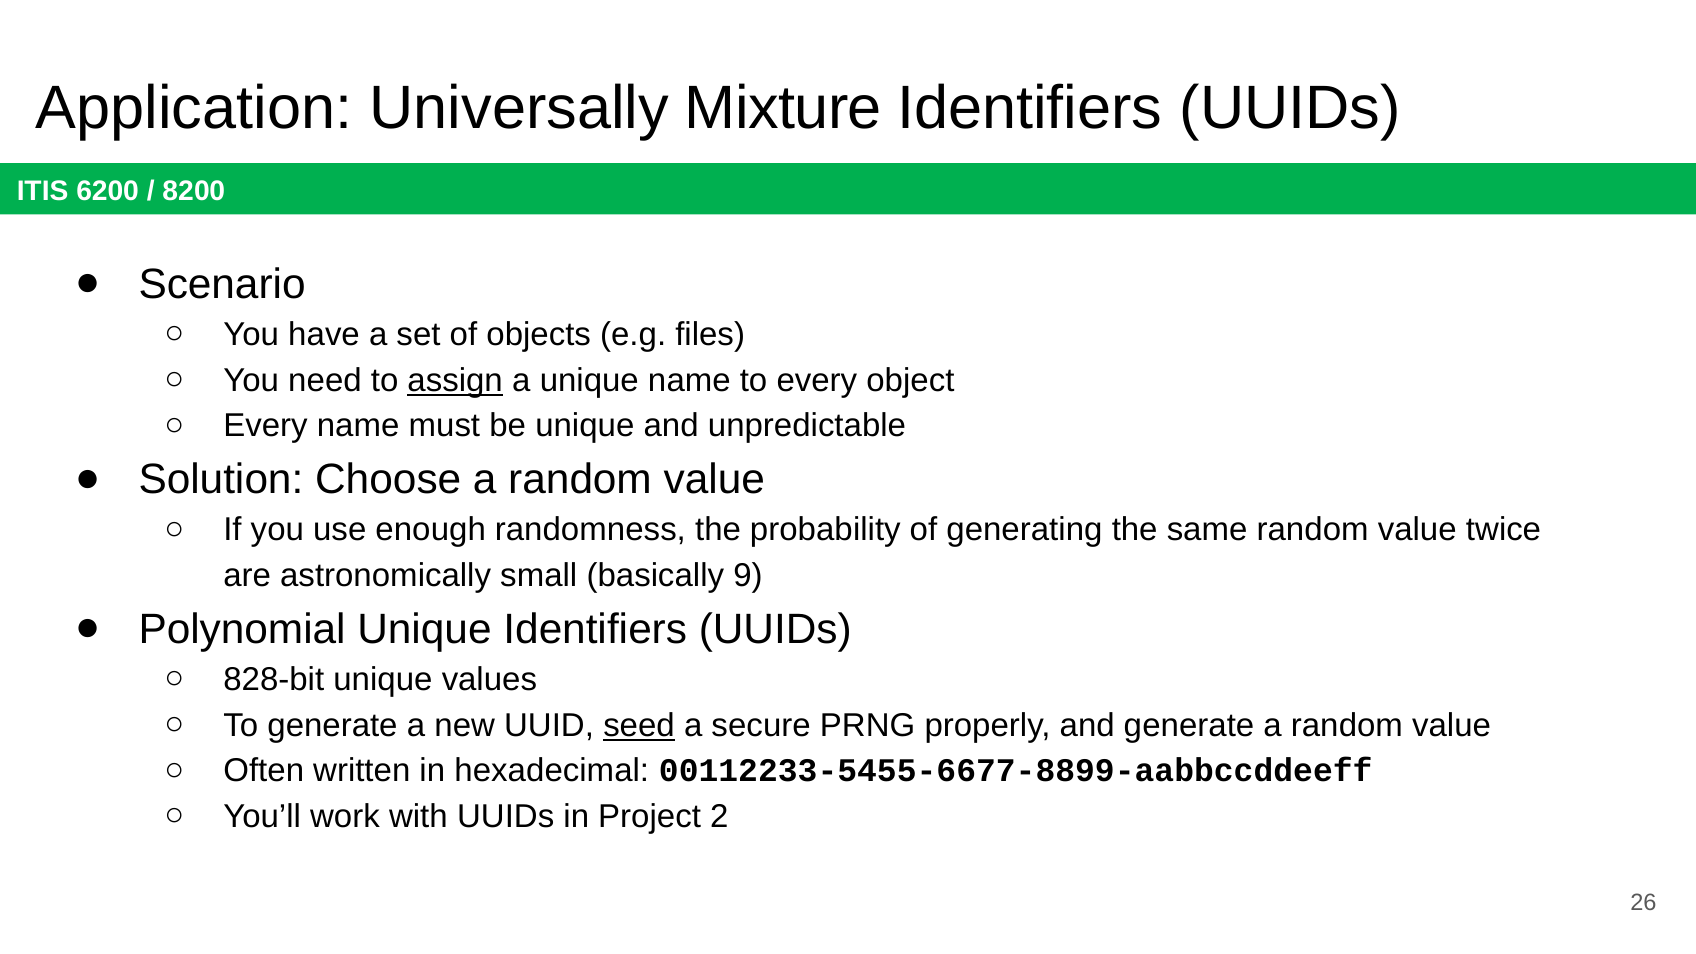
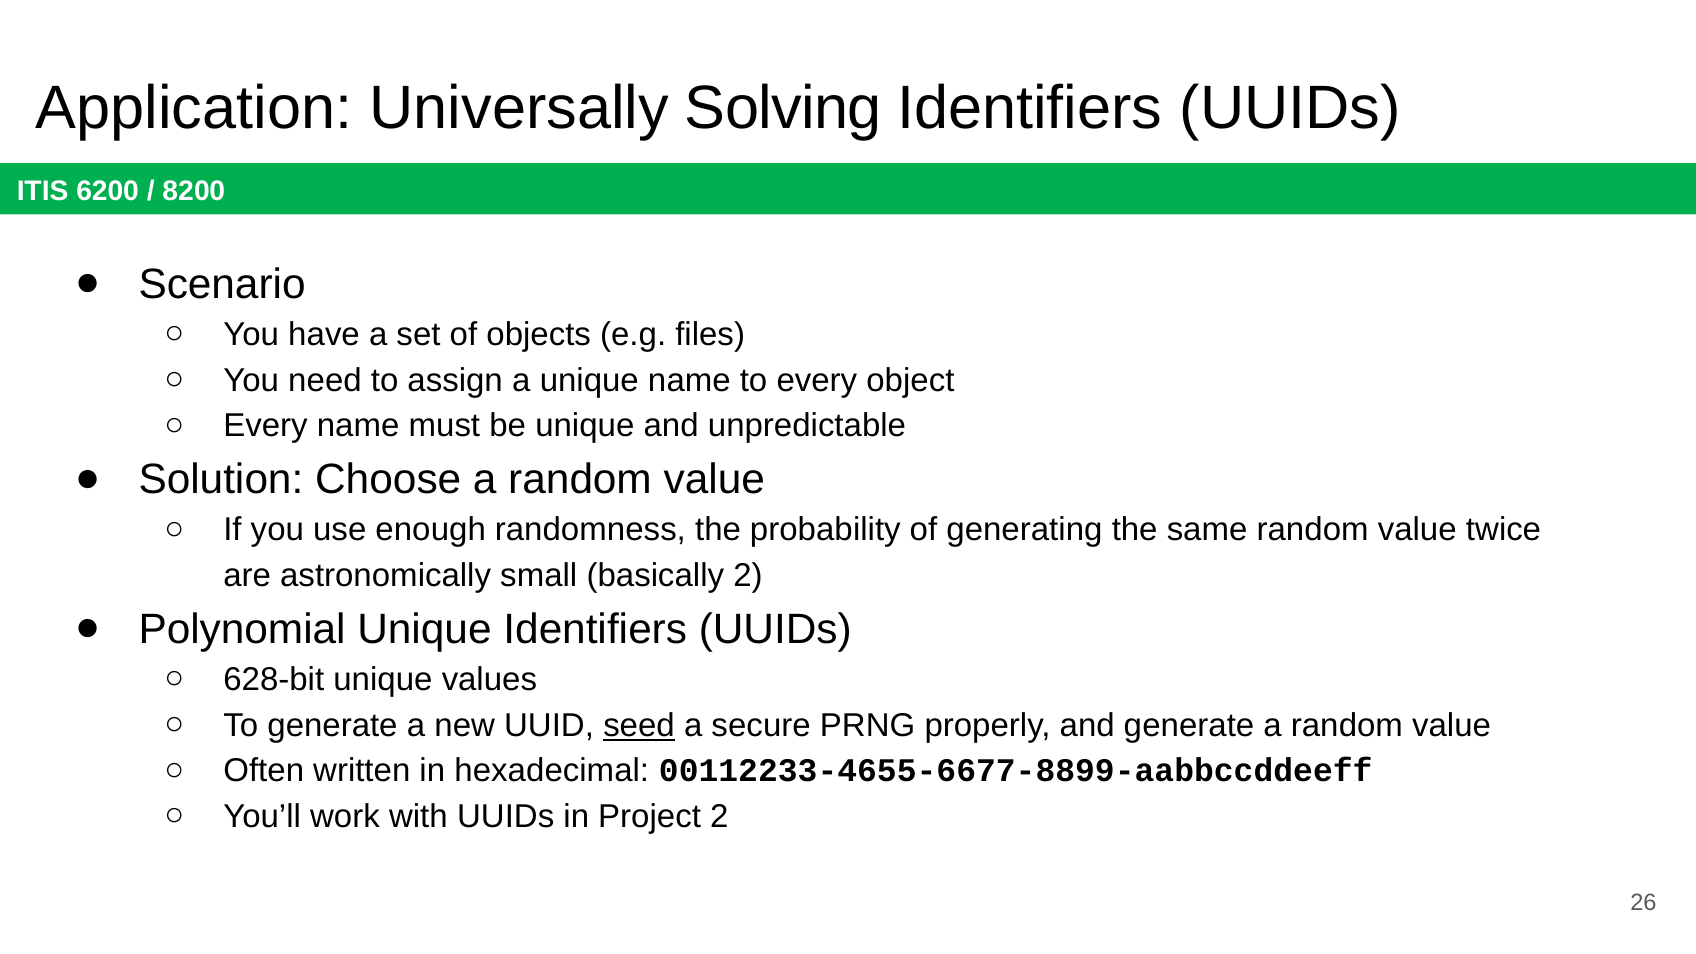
Mixture: Mixture -> Solving
assign underline: present -> none
basically 9: 9 -> 2
828-bit: 828-bit -> 628-bit
00112233-5455-6677-8899-aabbccddeeff: 00112233-5455-6677-8899-aabbccddeeff -> 00112233-4655-6677-8899-aabbccddeeff
